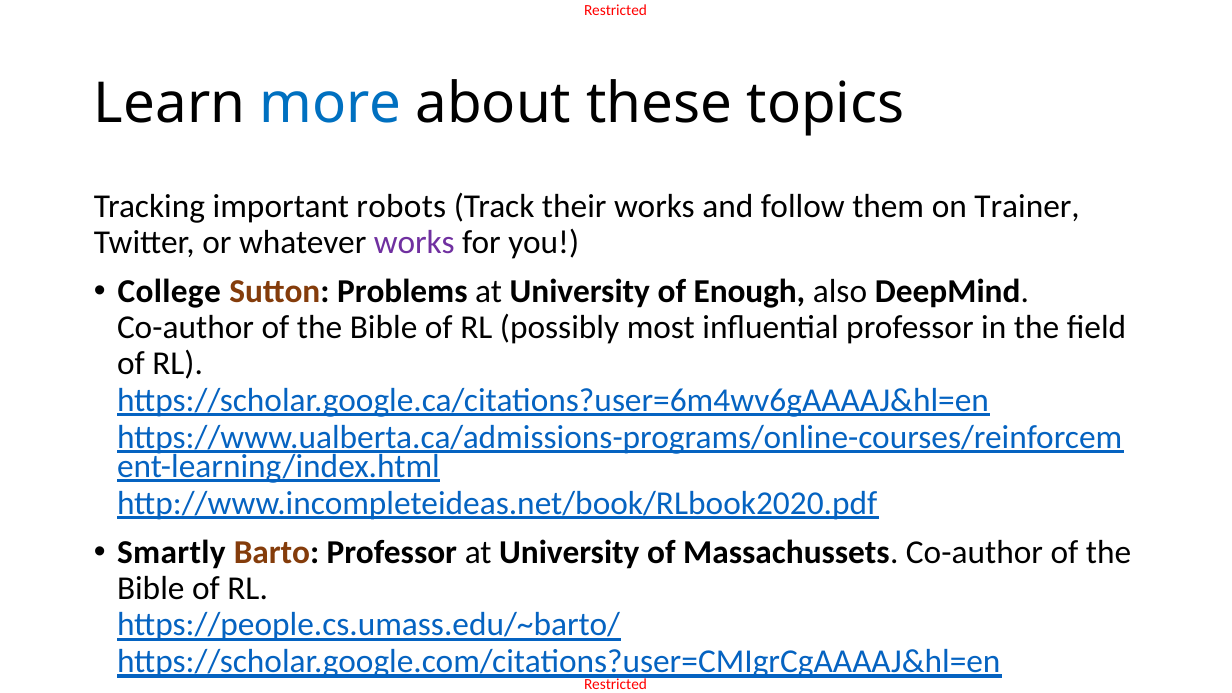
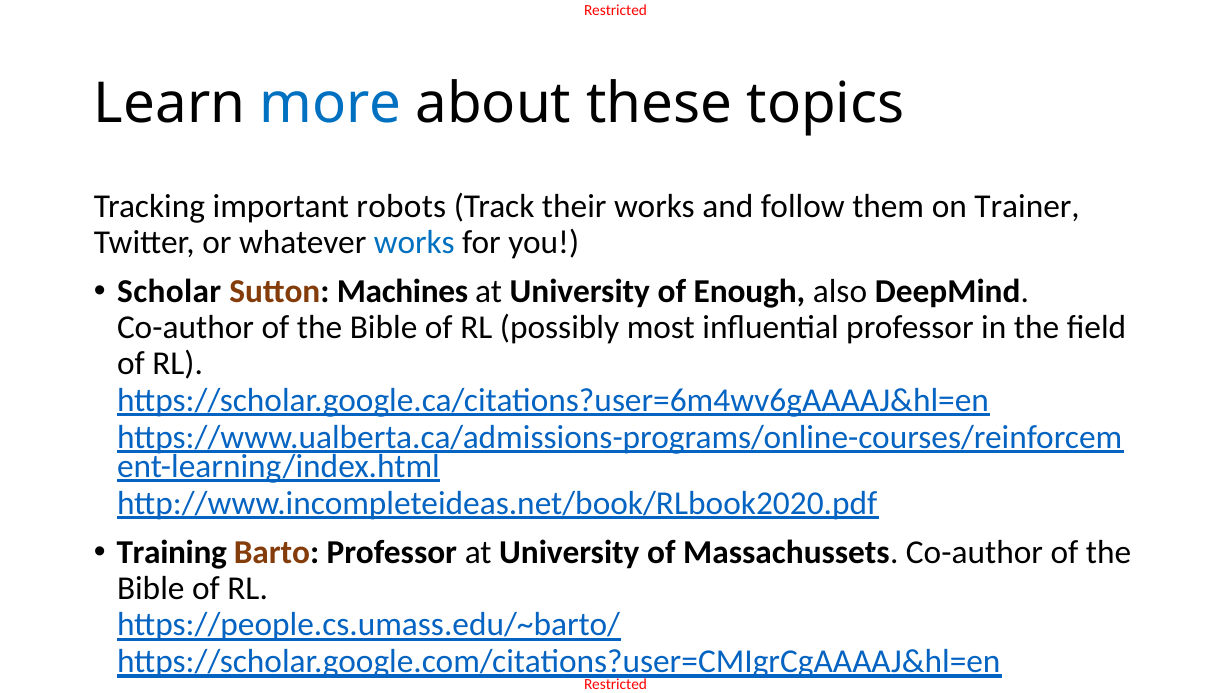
works at (414, 243) colour: purple -> blue
College: College -> Scholar
Problems: Problems -> Machines
Smartly: Smartly -> Training
